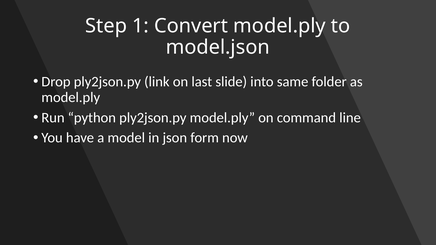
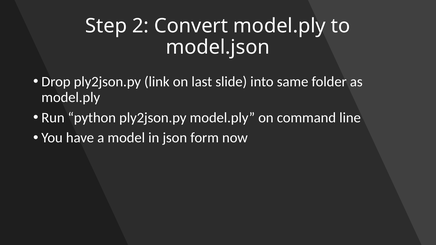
1: 1 -> 2
